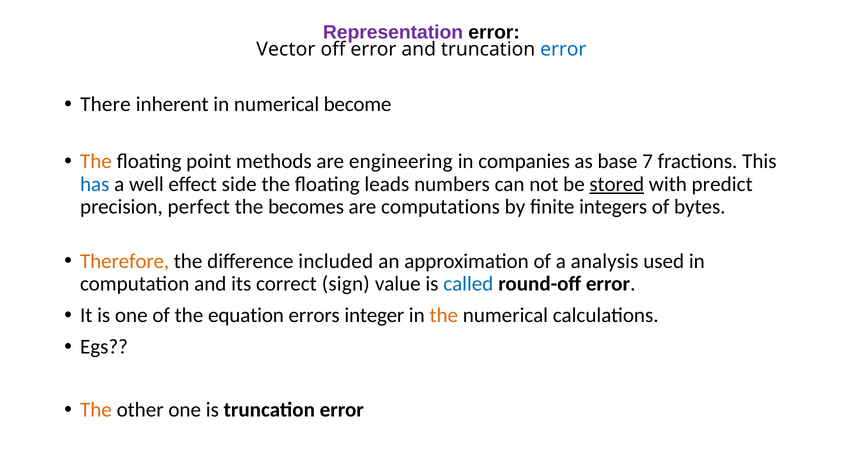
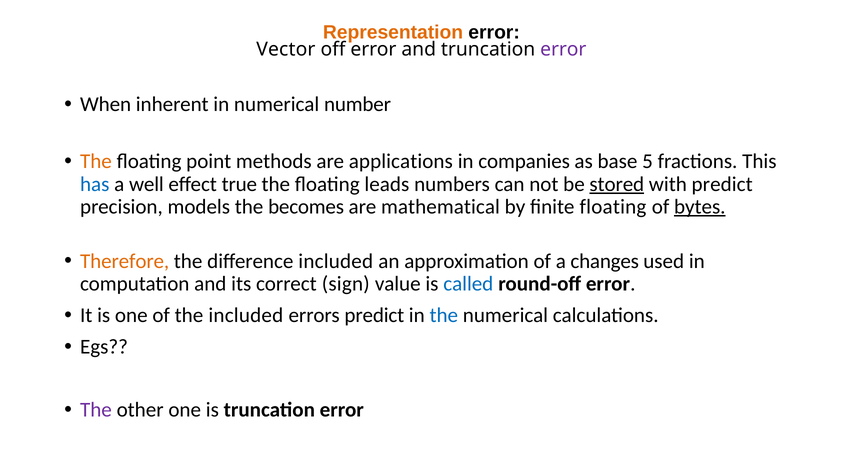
Representation colour: purple -> orange
error at (563, 49) colour: blue -> purple
There: There -> When
become: become -> number
engineering: engineering -> applications
7: 7 -> 5
side: side -> true
perfect: perfect -> models
computations: computations -> mathematical
finite integers: integers -> floating
bytes underline: none -> present
analysis: analysis -> changes
the equation: equation -> included
errors integer: integer -> predict
the at (444, 315) colour: orange -> blue
The at (96, 410) colour: orange -> purple
